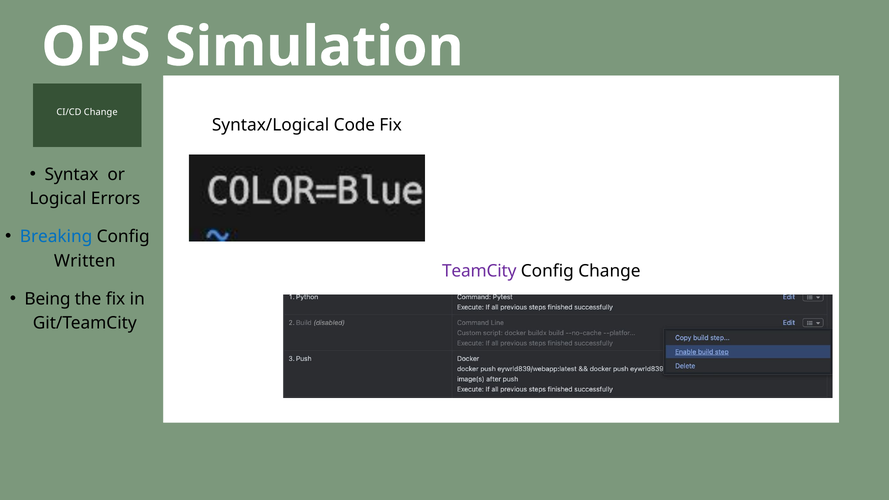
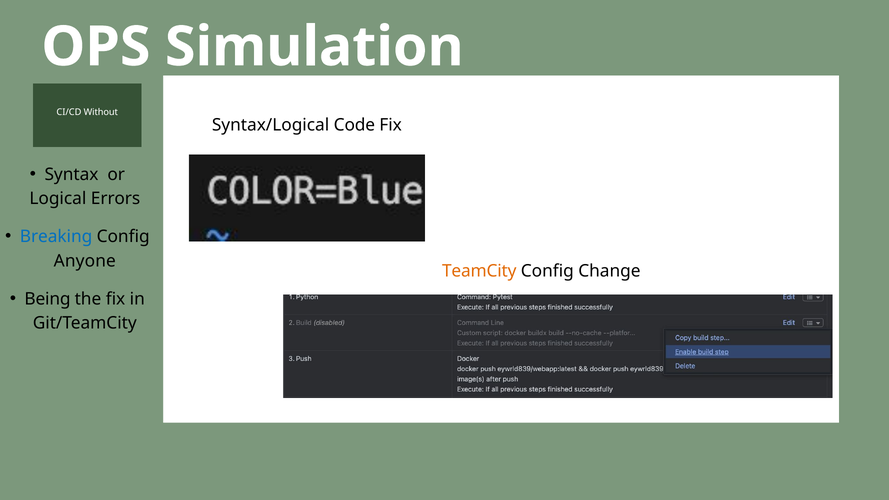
CI/CD Change: Change -> Without
Written: Written -> Anyone
TeamCity colour: purple -> orange
